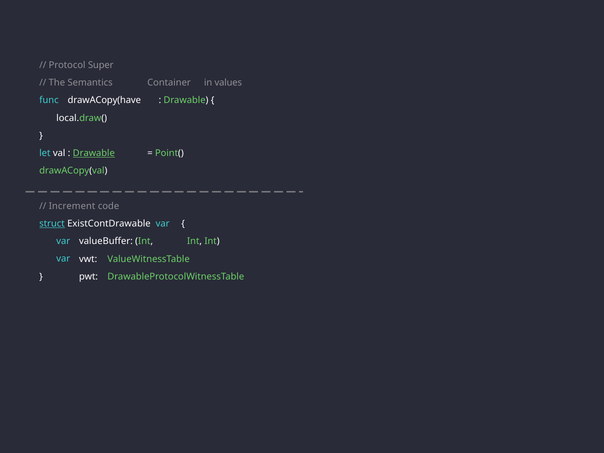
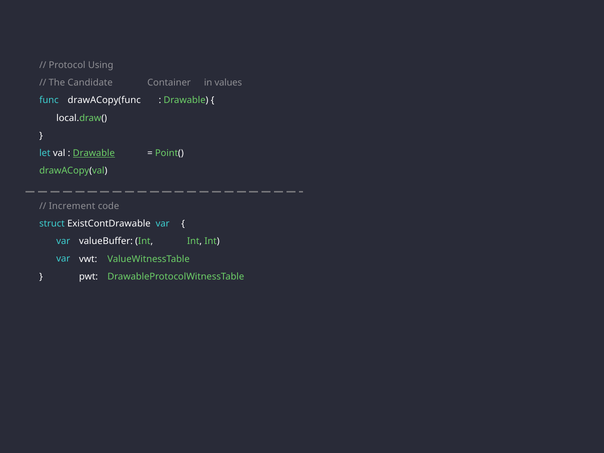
Super: Super -> Using
Semantics: Semantics -> Candidate
drawACopy(have: drawACopy(have -> drawACopy(func
struct underline: present -> none
